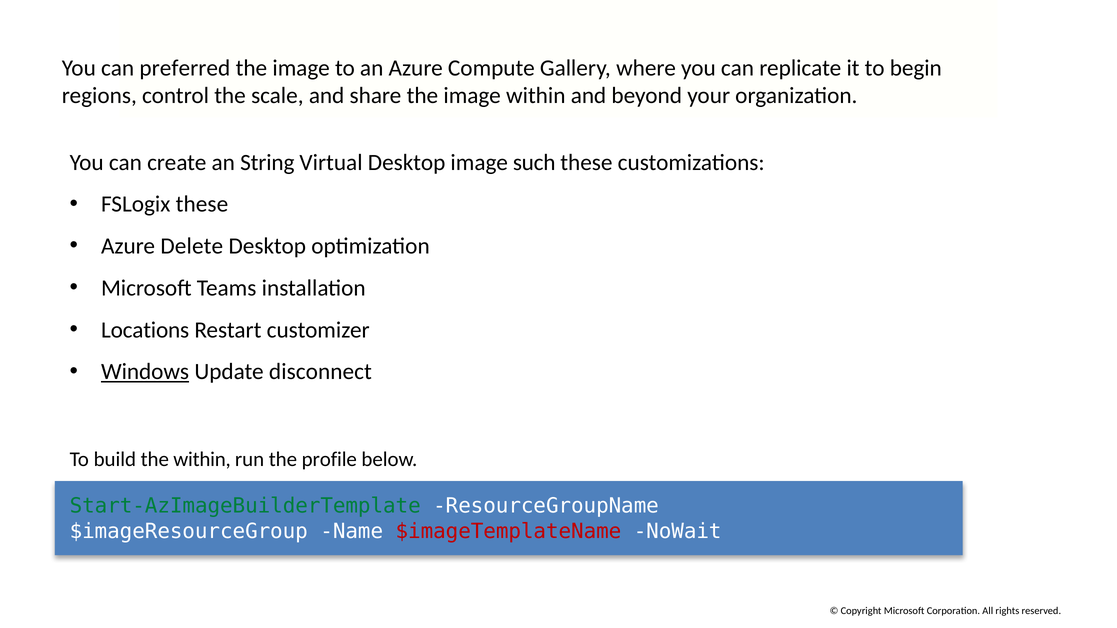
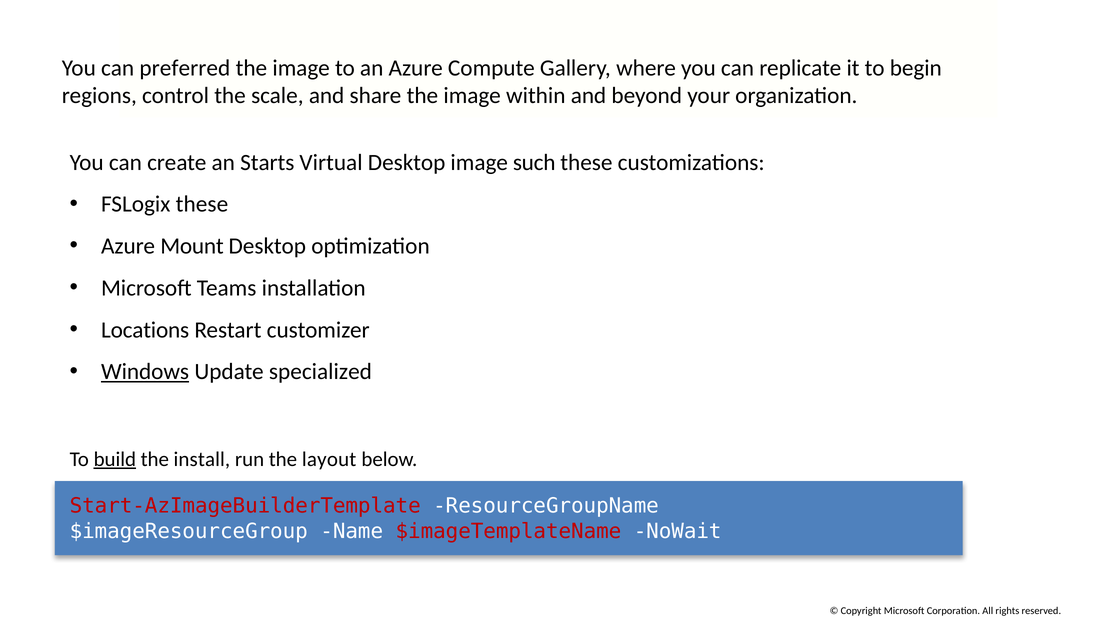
String: String -> Starts
Delete: Delete -> Mount
disconnect: disconnect -> specialized
build underline: none -> present
the within: within -> install
profile: profile -> layout
Start-AzImageBuilderTemplate colour: green -> red
